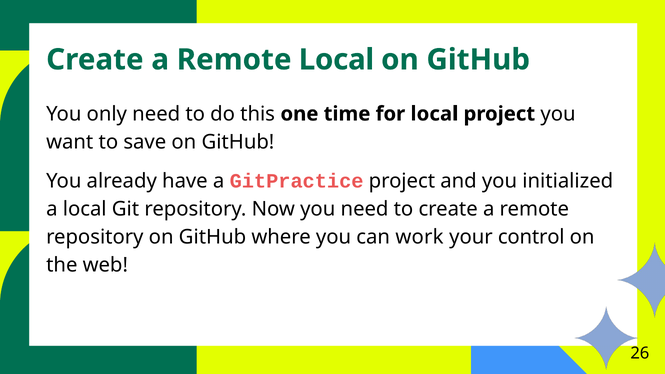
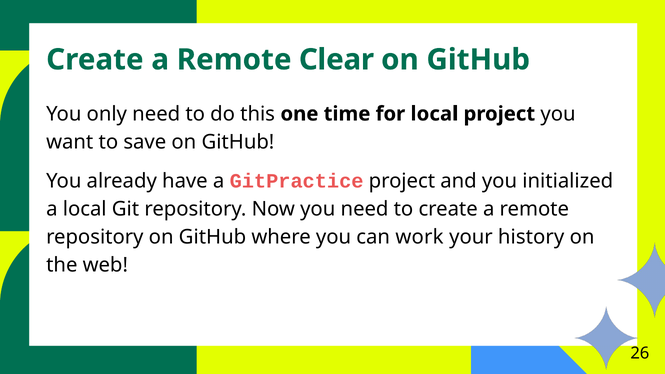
Remote Local: Local -> Clear
control: control -> history
